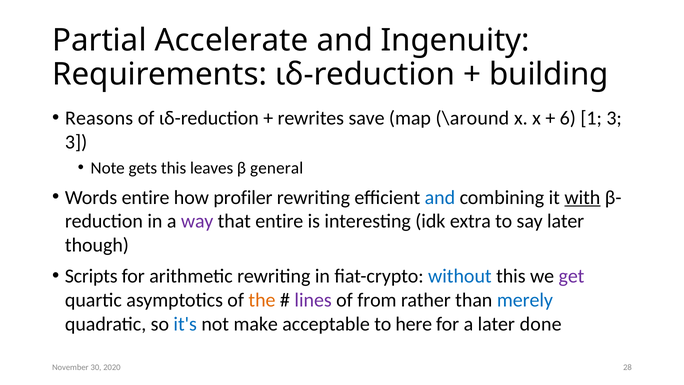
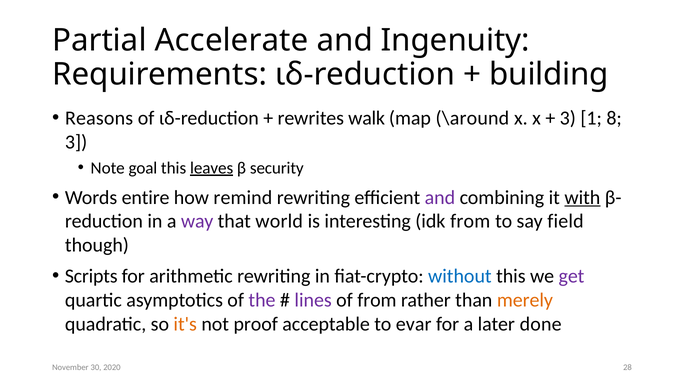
save: save -> walk
6 at (568, 118): 6 -> 3
1 3: 3 -> 8
gets: gets -> goal
leaves underline: none -> present
general: general -> security
profiler: profiler -> remind
and at (440, 197) colour: blue -> purple
that entire: entire -> world
idk extra: extra -> from
say later: later -> field
the colour: orange -> purple
merely colour: blue -> orange
it's colour: blue -> orange
make: make -> proof
here: here -> evar
